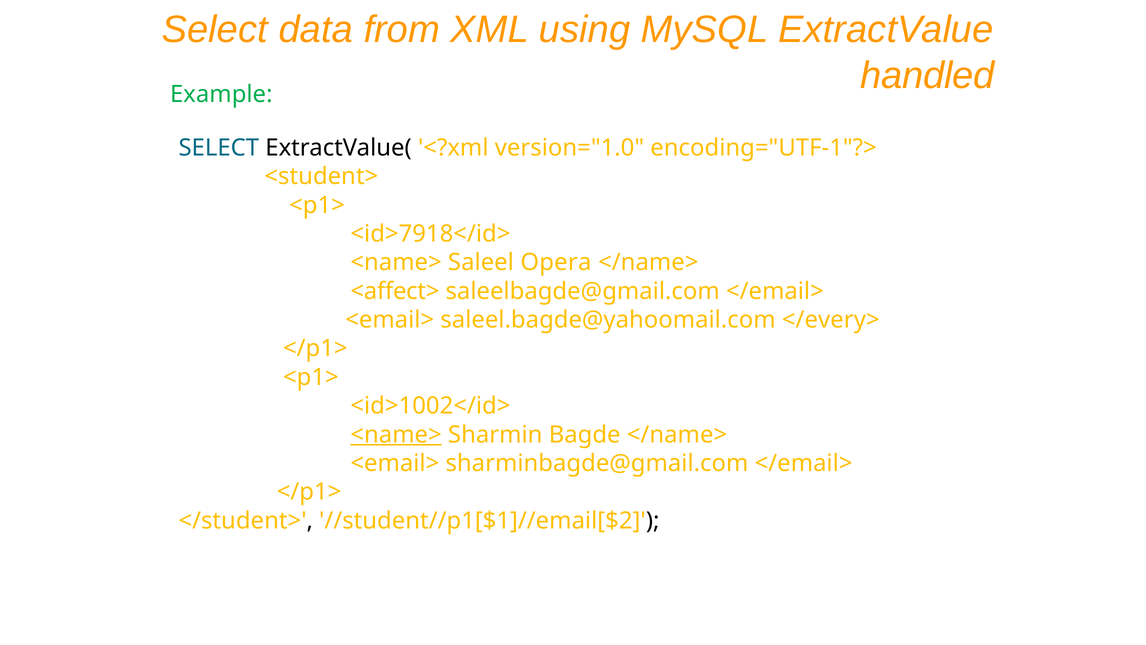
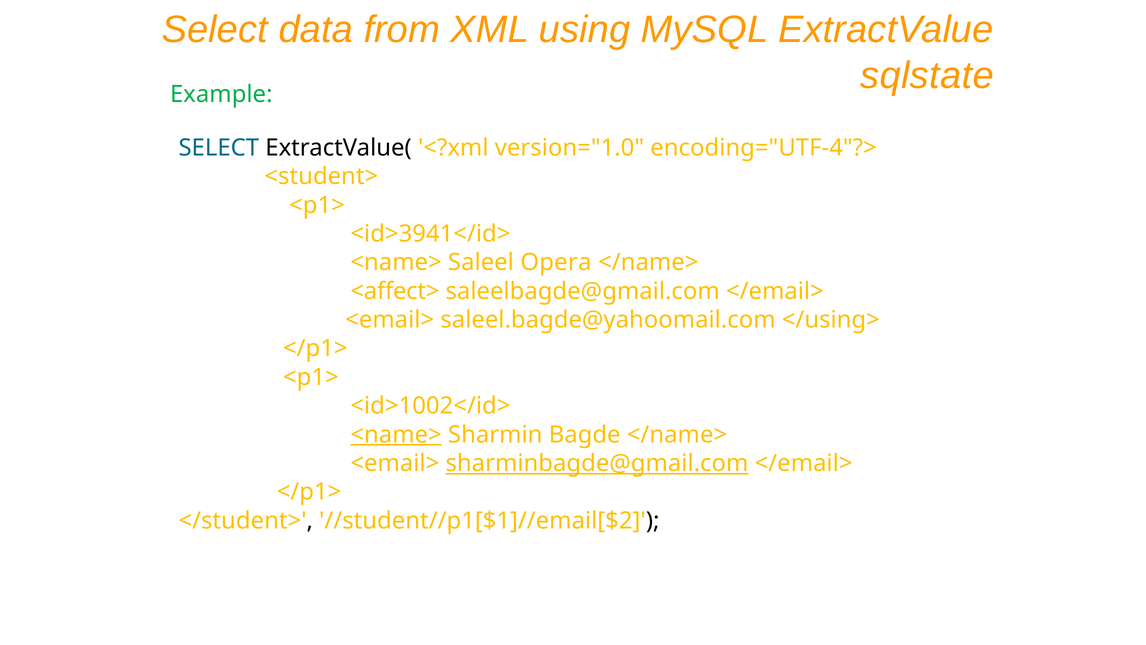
handled: handled -> sqlstate
encoding="UTF-1"?>: encoding="UTF-1"?> -> encoding="UTF-4"?>
<id>7918</id>: <id>7918</id> -> <id>3941</id>
</every>: </every> -> </using>
sharminbagde@gmail.com underline: none -> present
